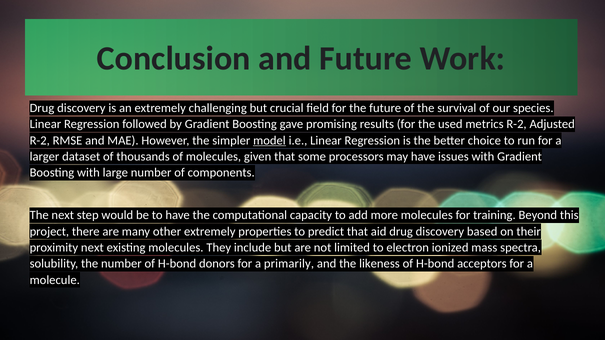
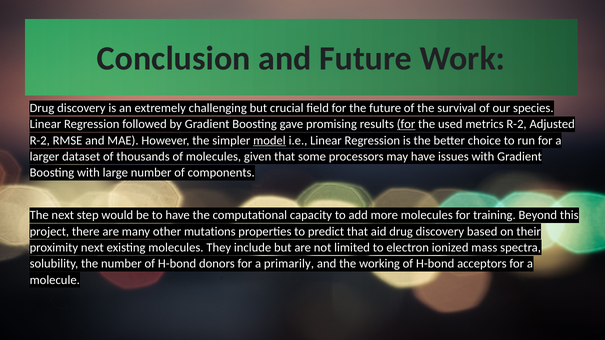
for at (406, 124) underline: none -> present
other extremely: extremely -> mutations
likeness: likeness -> working
